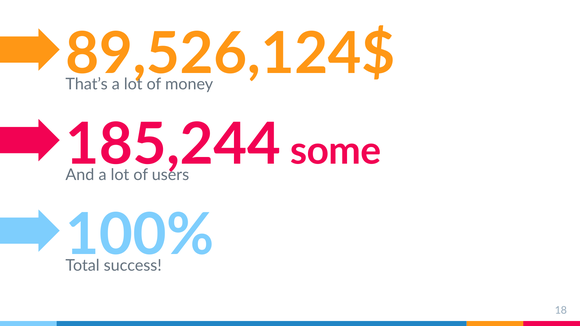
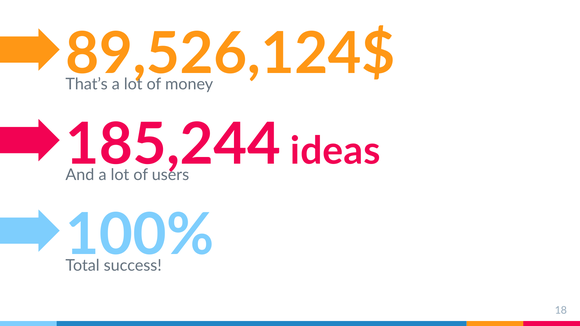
some: some -> ideas
